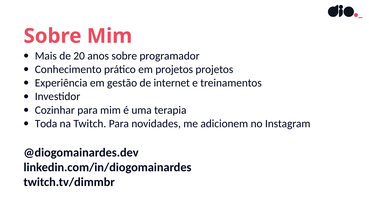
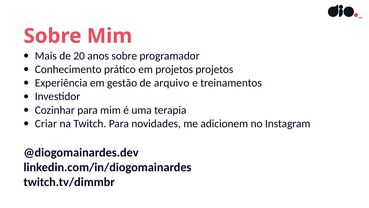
internet: internet -> arquivo
Toda: Toda -> Criar
